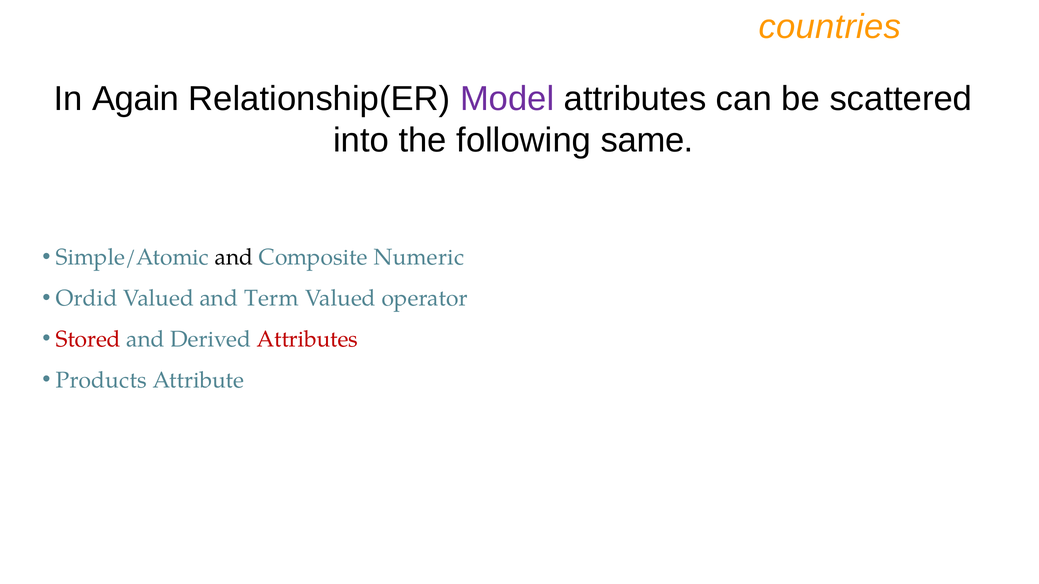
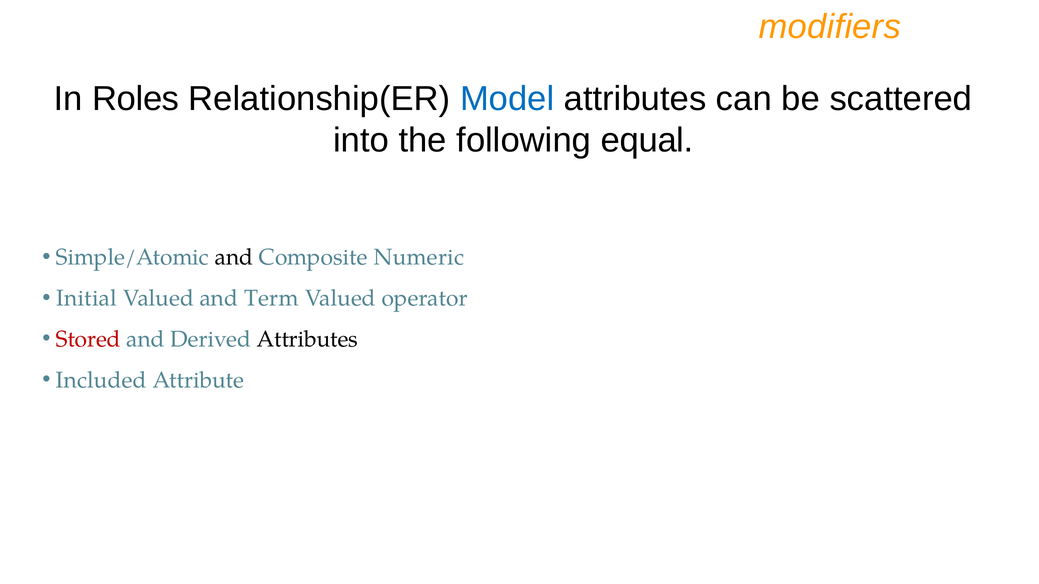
countries: countries -> modifiers
Again: Again -> Roles
Model colour: purple -> blue
same: same -> equal
Ordid: Ordid -> Initial
Attributes at (307, 339) colour: red -> black
Products: Products -> Included
